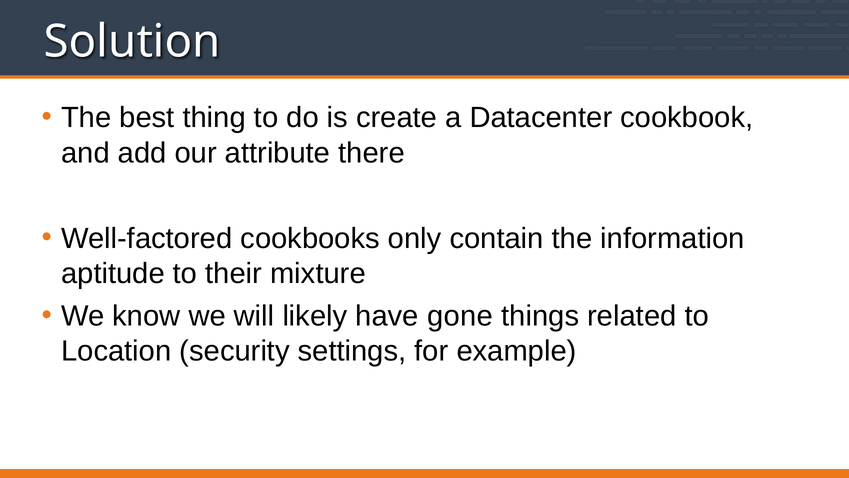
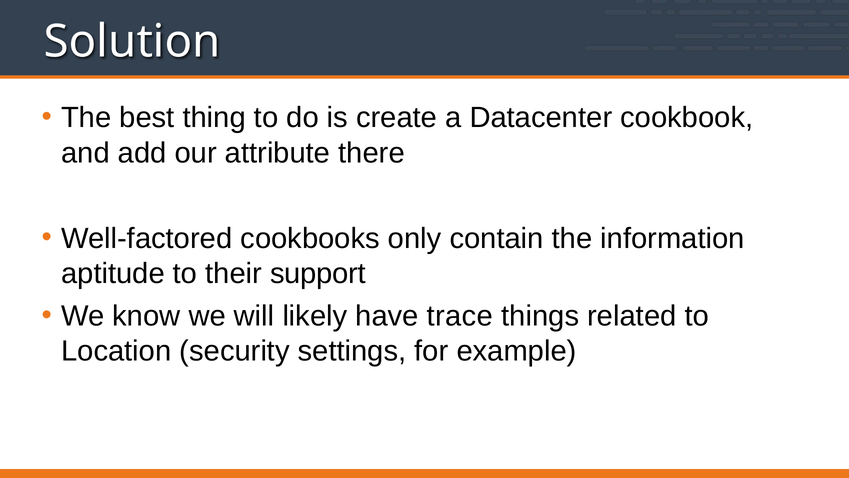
mixture: mixture -> support
gone: gone -> trace
